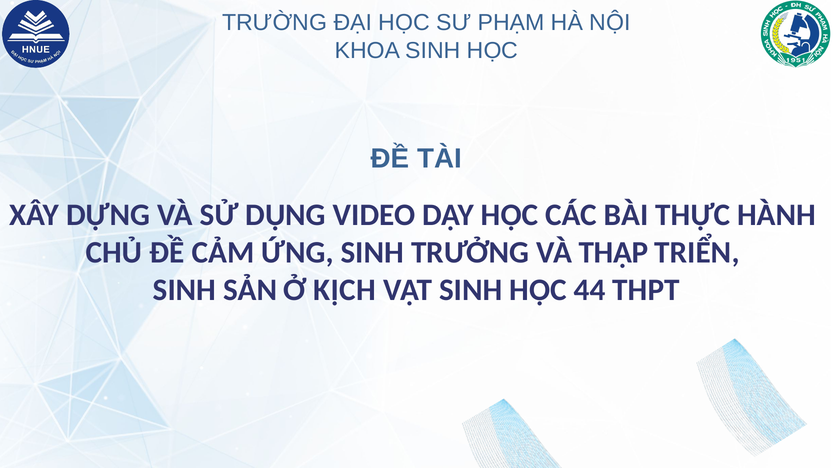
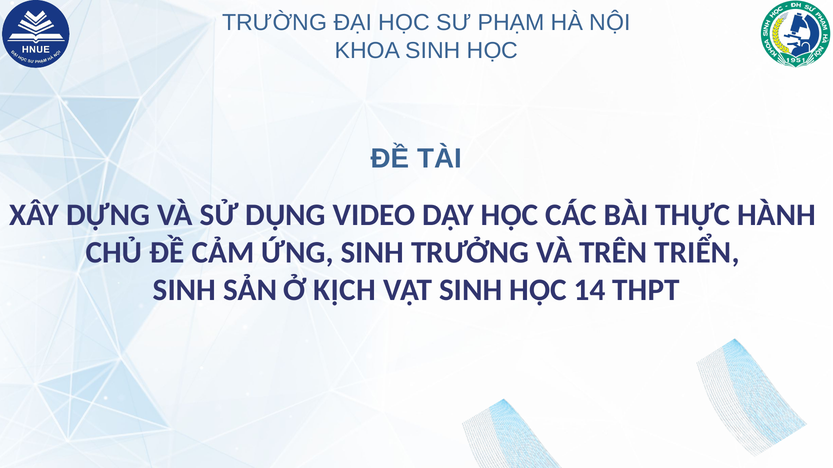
THẬP: THẬP -> TRÊN
44: 44 -> 14
